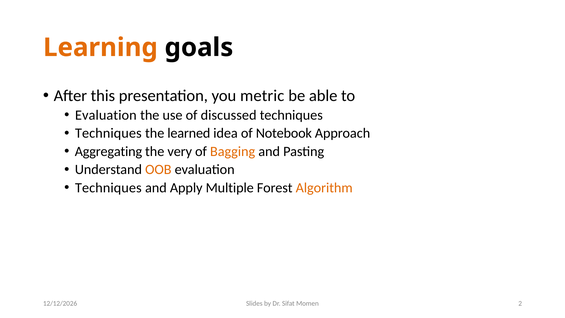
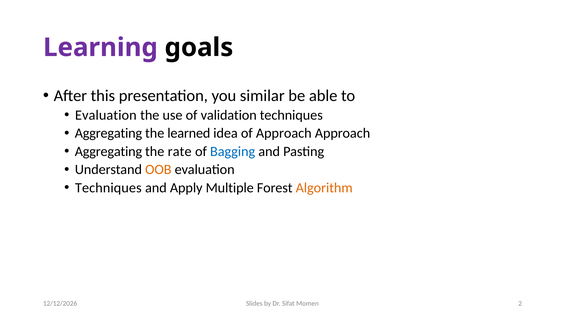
Learning colour: orange -> purple
metric: metric -> similar
discussed: discussed -> validation
Techniques at (108, 133): Techniques -> Aggregating
of Notebook: Notebook -> Approach
very: very -> rate
Bagging colour: orange -> blue
